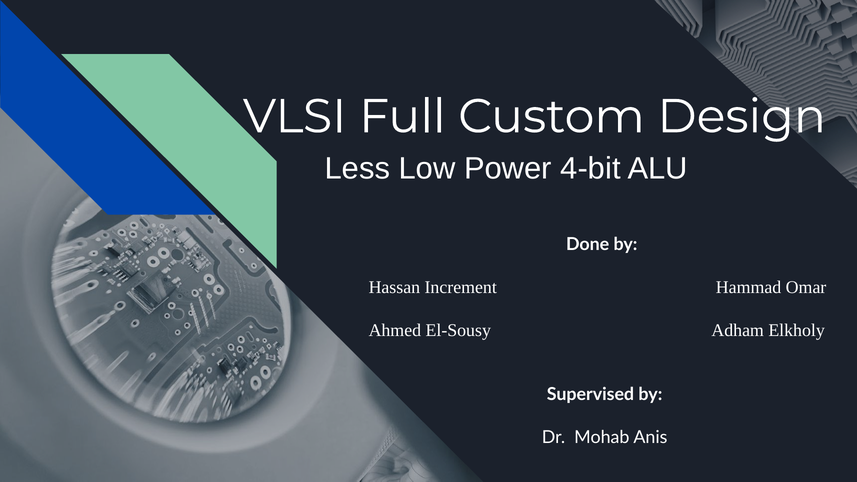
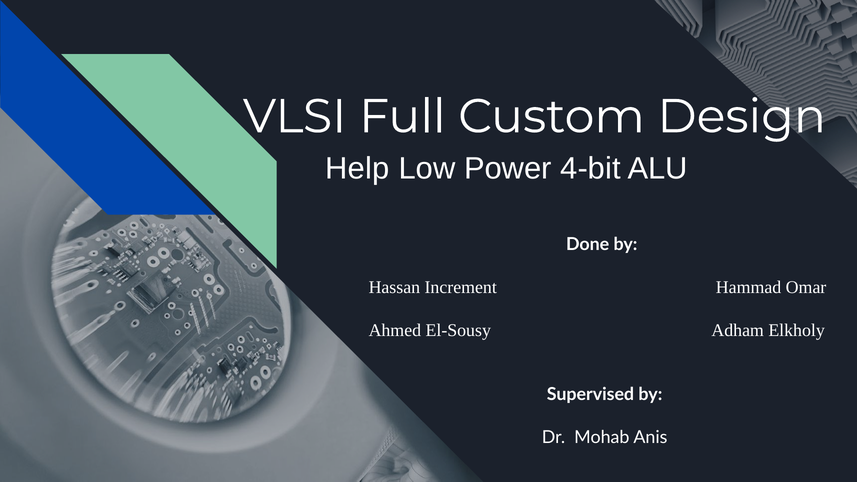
Less: Less -> Help
